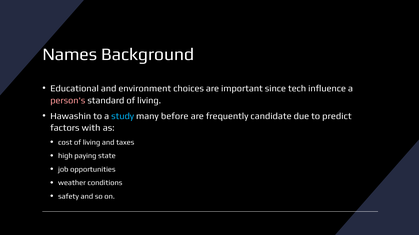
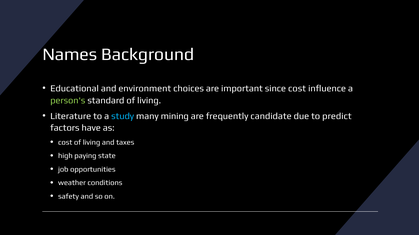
since tech: tech -> cost
person's colour: pink -> light green
Hawashin: Hawashin -> Literature
before: before -> mining
with: with -> have
